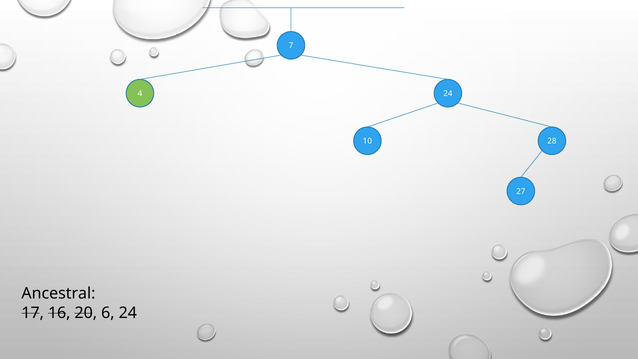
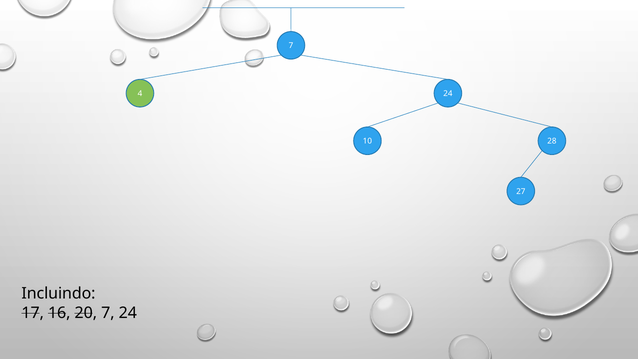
Ancestral: Ancestral -> Incluindo
20 6: 6 -> 7
